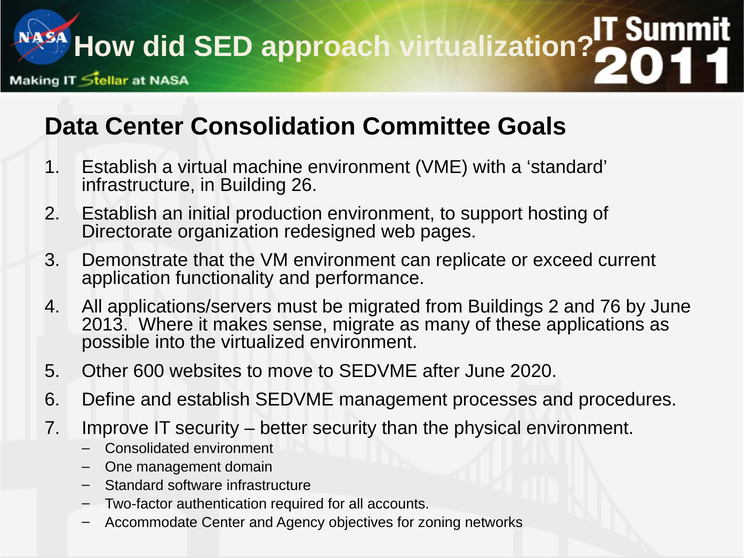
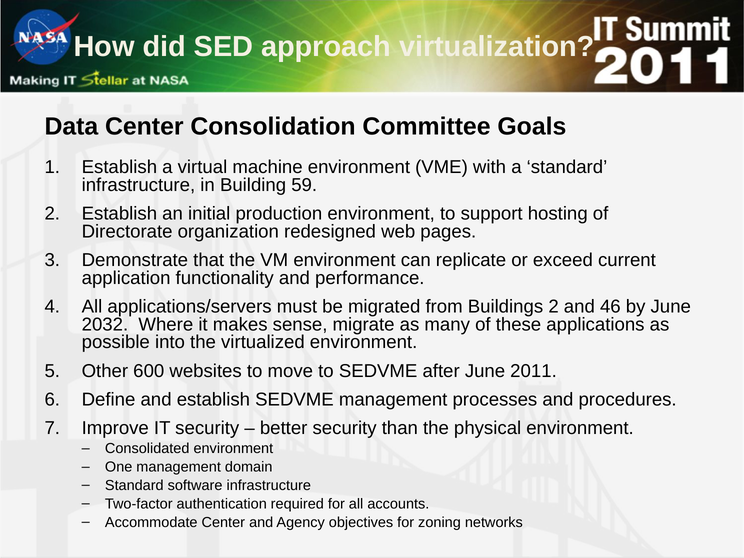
26: 26 -> 59
76: 76 -> 46
2013: 2013 -> 2032
2020: 2020 -> 2011
